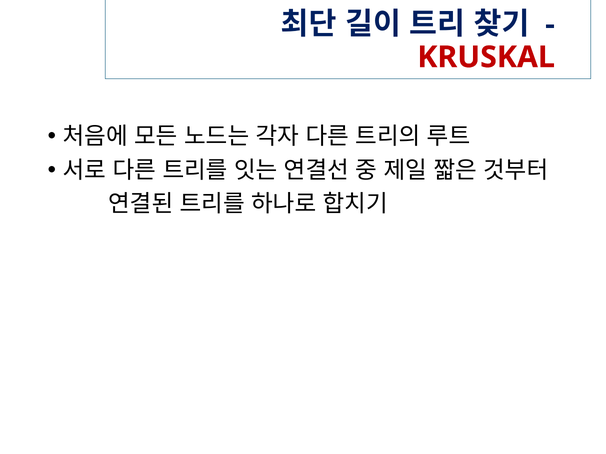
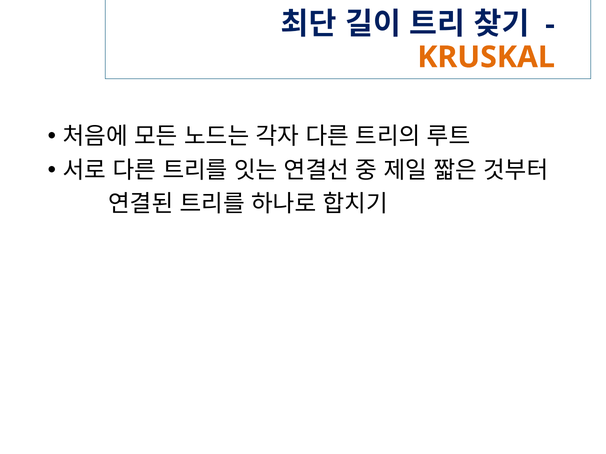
KRUSKAL colour: red -> orange
